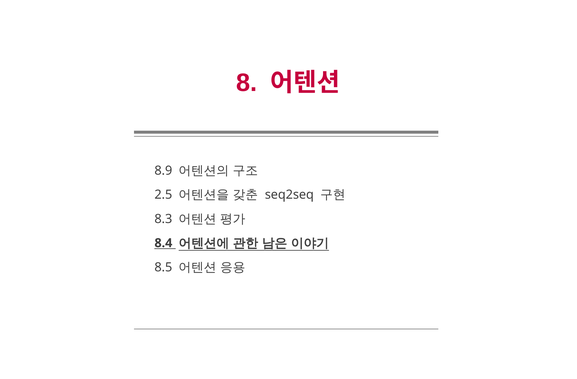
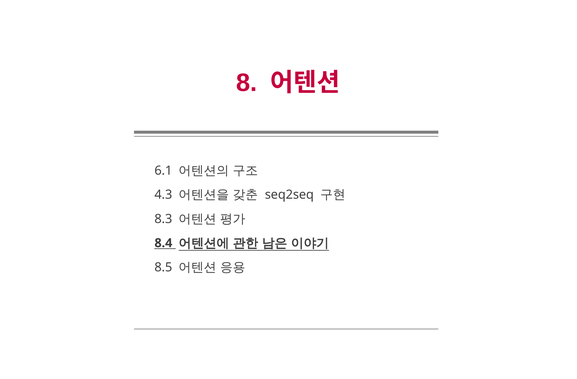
8.9: 8.9 -> 6.1
2.5: 2.5 -> 4.3
